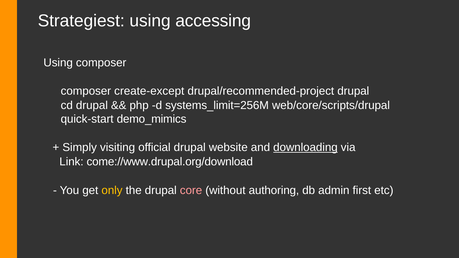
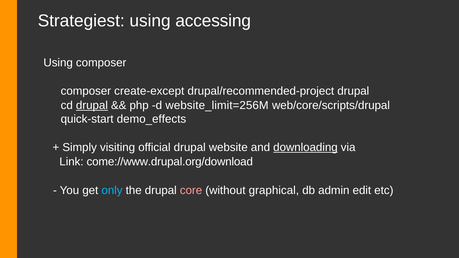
drupal at (92, 105) underline: none -> present
systems_limit=256M: systems_limit=256M -> website_limit=256M
demo_mimics: demo_mimics -> demo_effects
only colour: yellow -> light blue
authoring: authoring -> graphical
first: first -> edit
